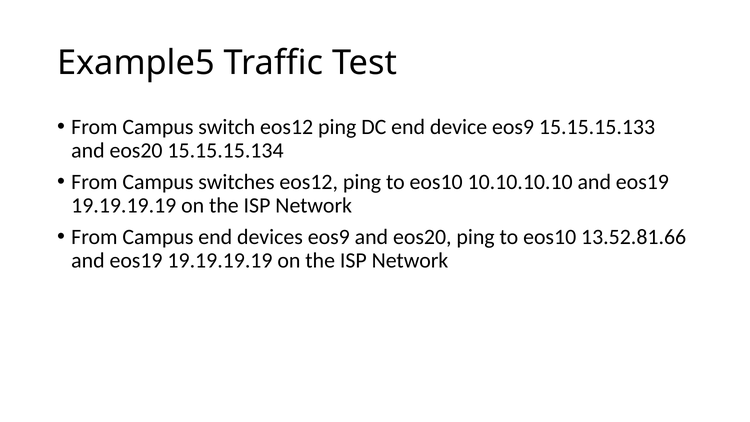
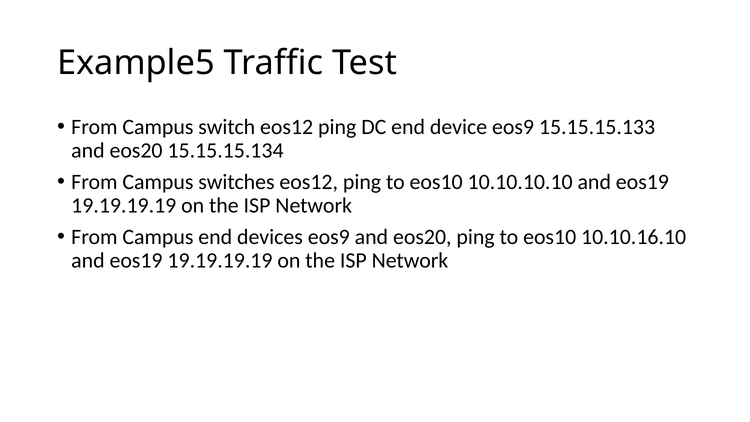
13.52.81.66: 13.52.81.66 -> 10.10.16.10
